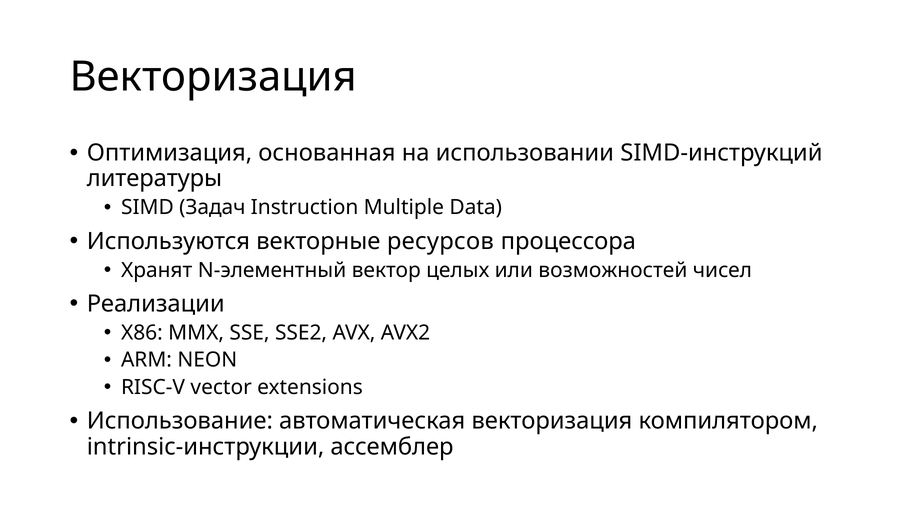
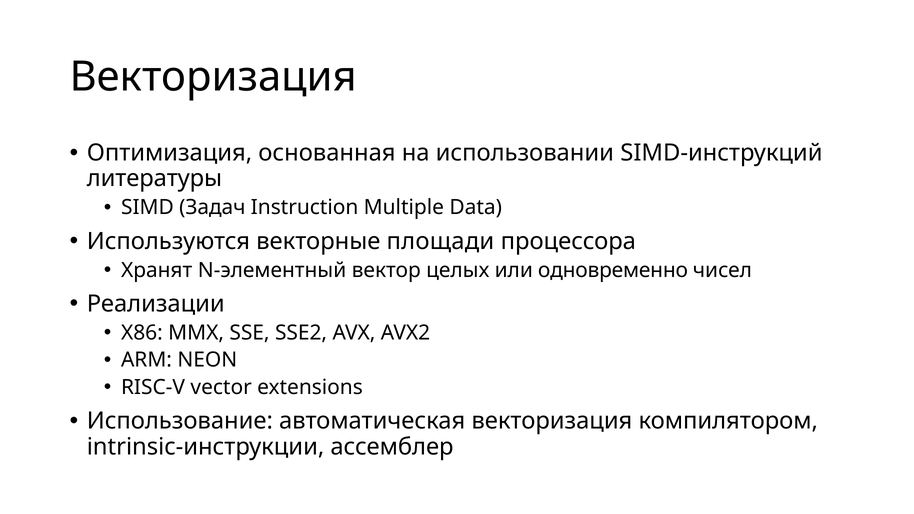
ресурсов: ресурсов -> площади
возможностей: возможностей -> одновременно
